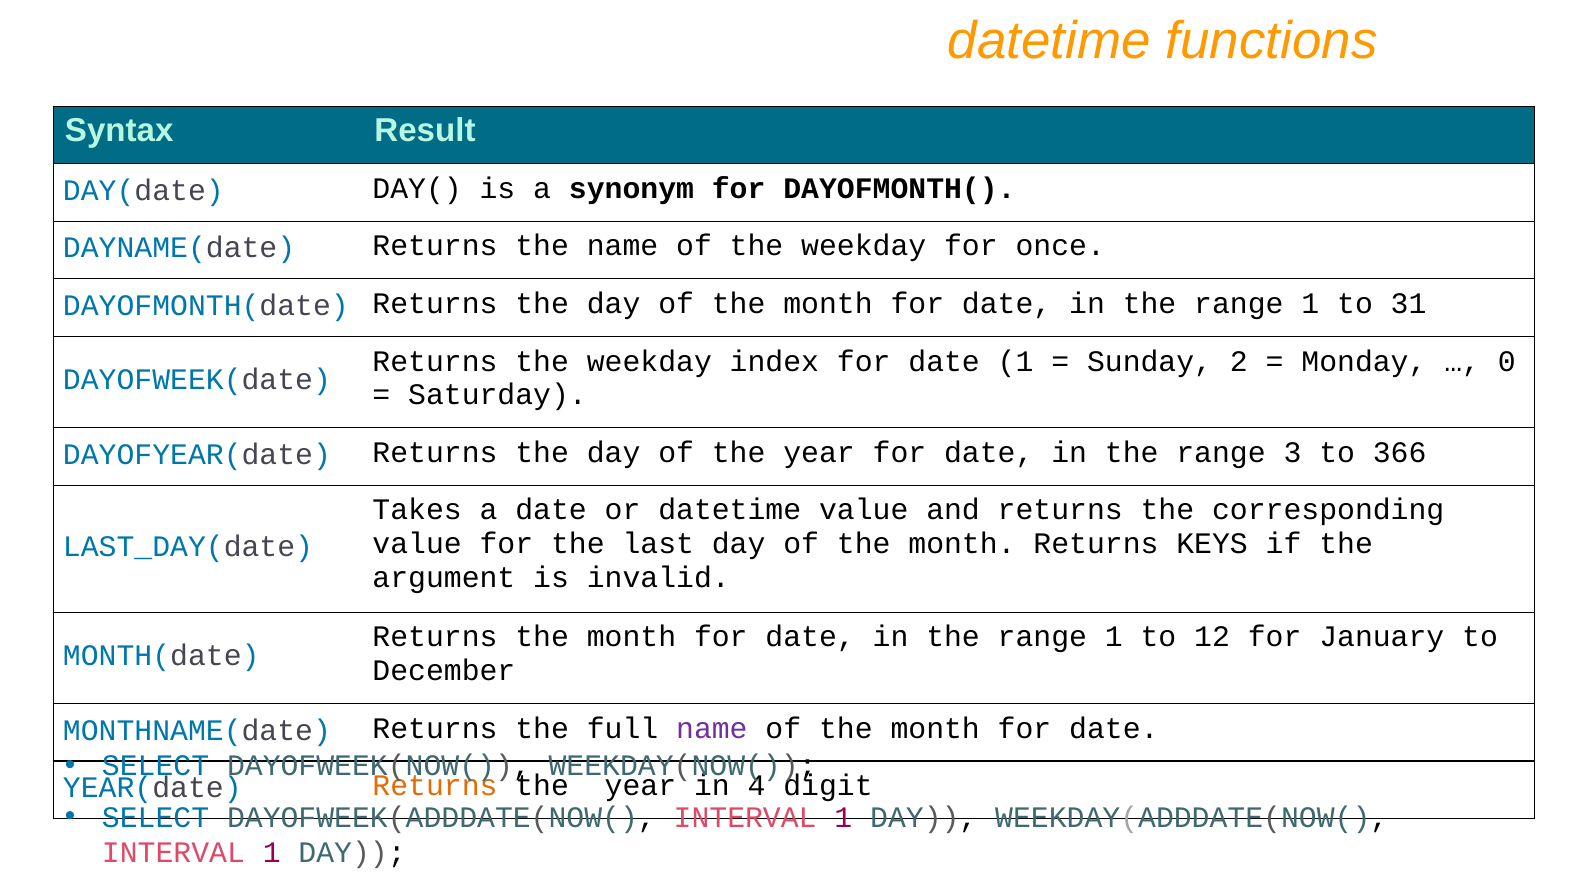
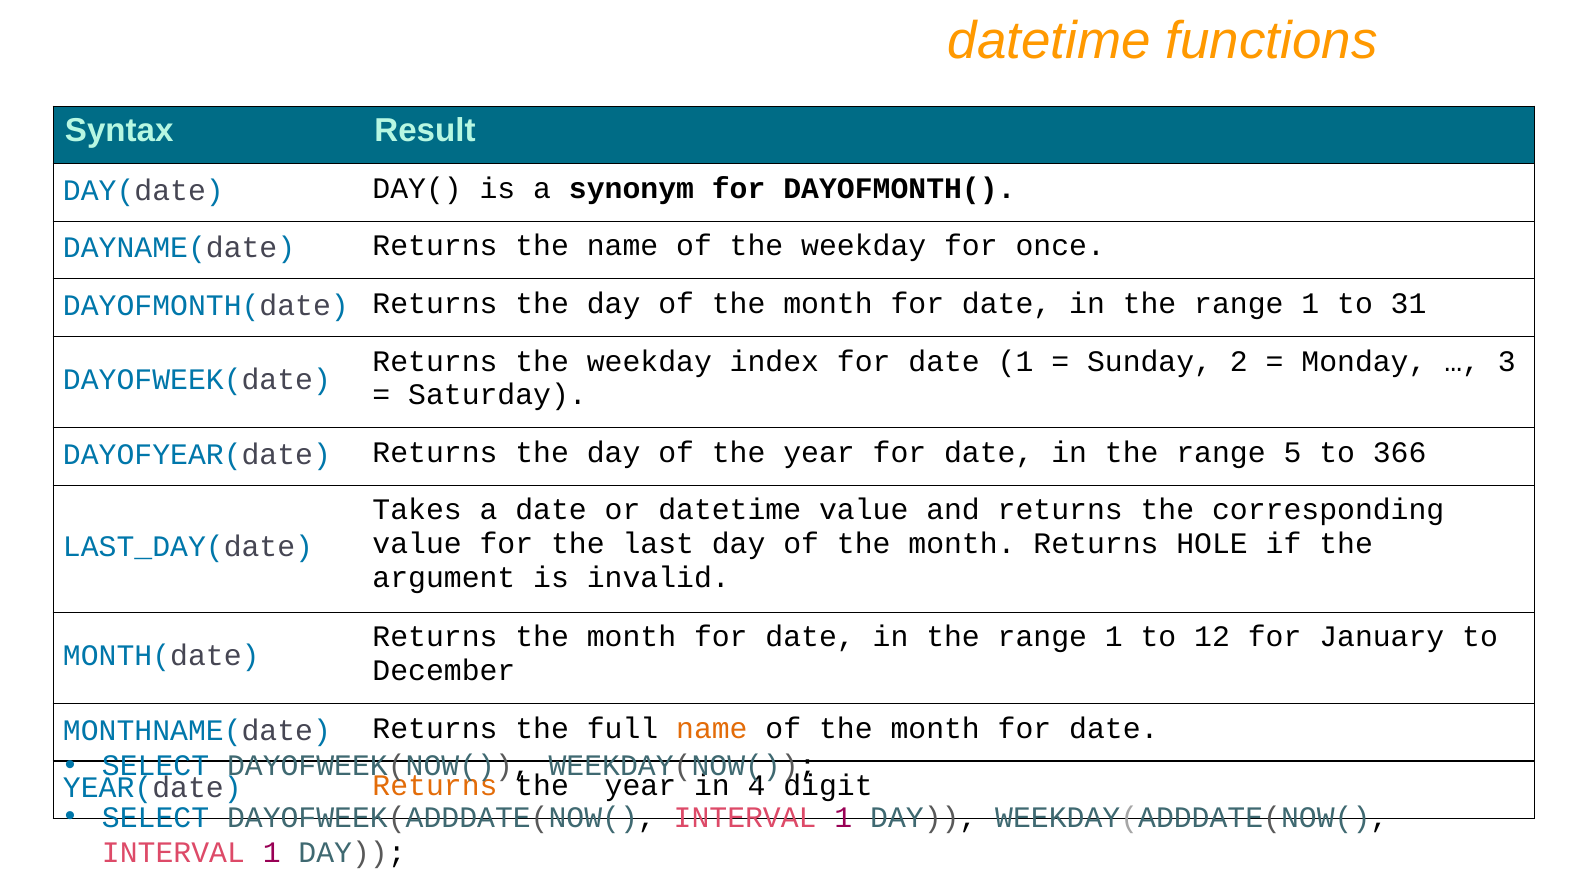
0: 0 -> 3
3: 3 -> 5
KEYS: KEYS -> HOLE
name at (712, 728) colour: purple -> orange
